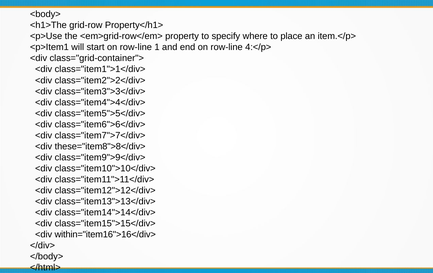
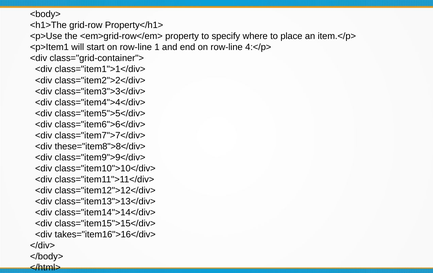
within="item16">16</div>: within="item16">16</div> -> takes="item16">16</div>
